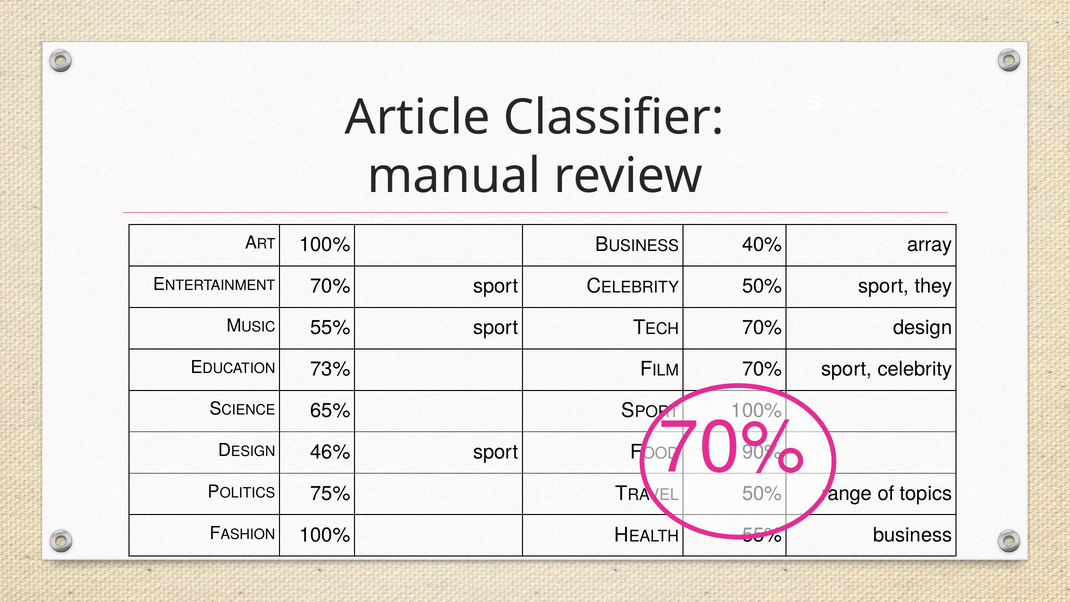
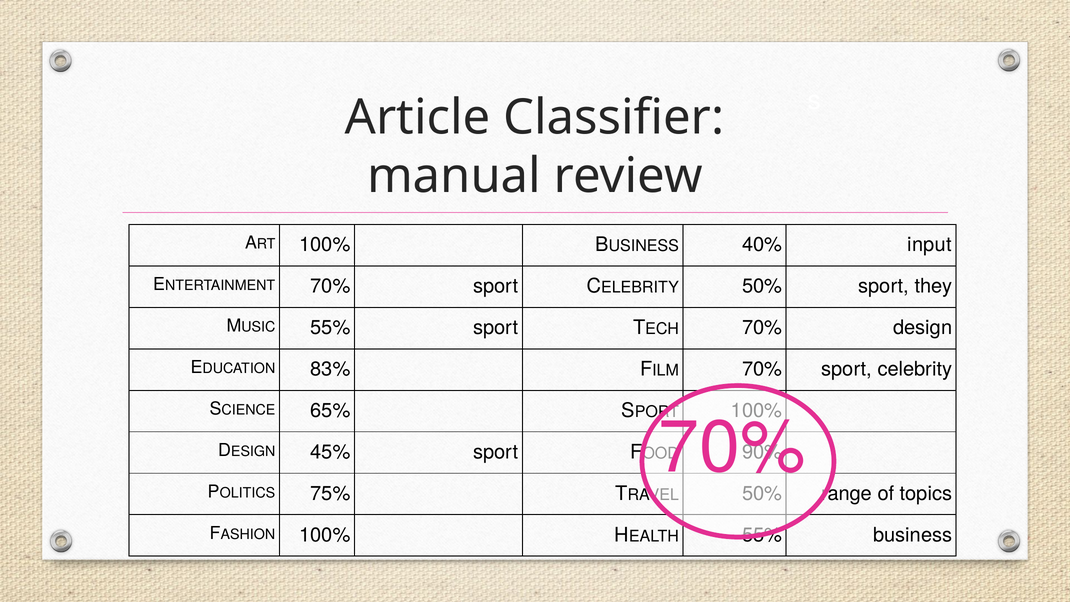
array: array -> input
73%: 73% -> 83%
46%: 46% -> 45%
